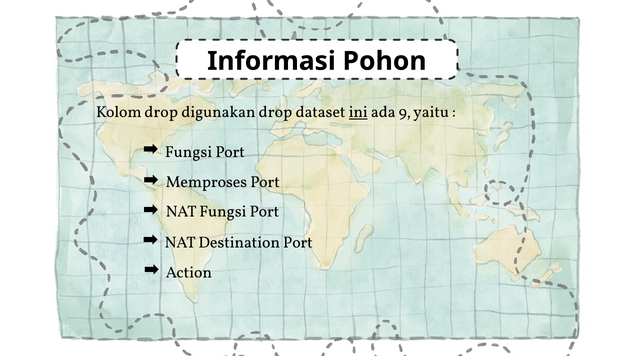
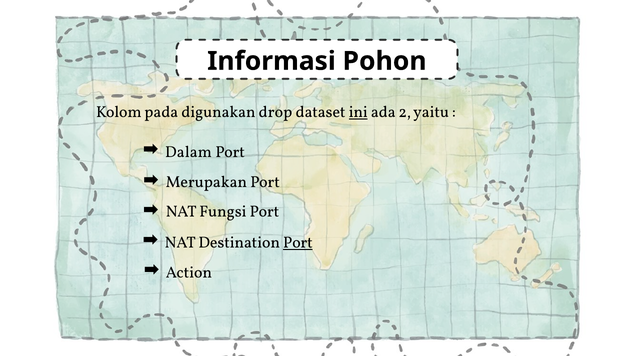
Kolom drop: drop -> pada
9: 9 -> 2
Fungsi at (189, 152): Fungsi -> Dalam
Memproses: Memproses -> Merupakan
Port at (298, 243) underline: none -> present
